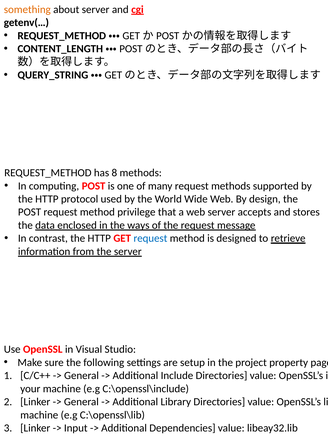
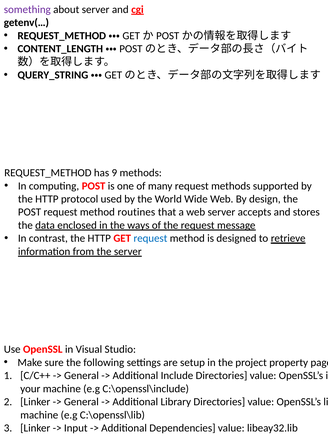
something colour: orange -> purple
8: 8 -> 9
privilege: privilege -> routines
